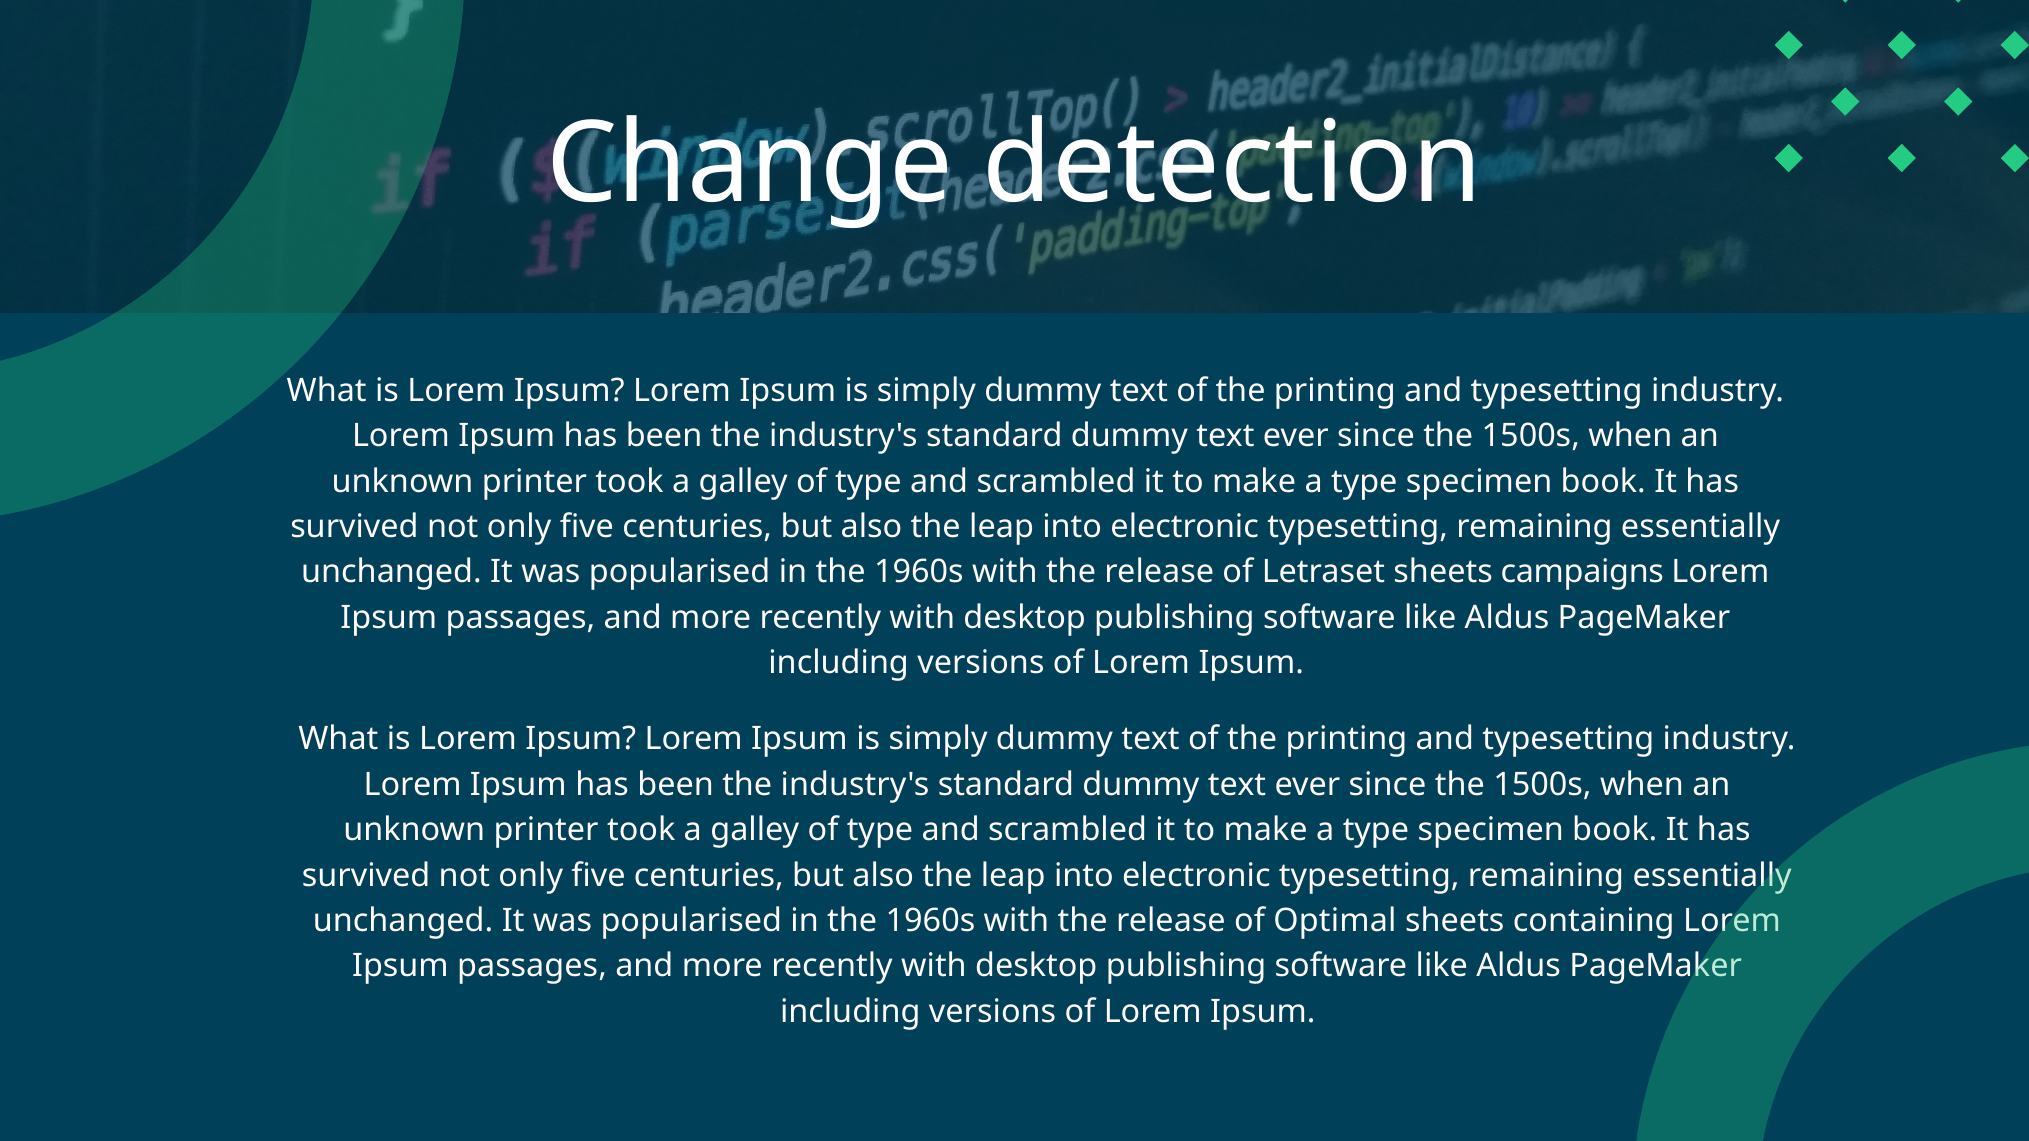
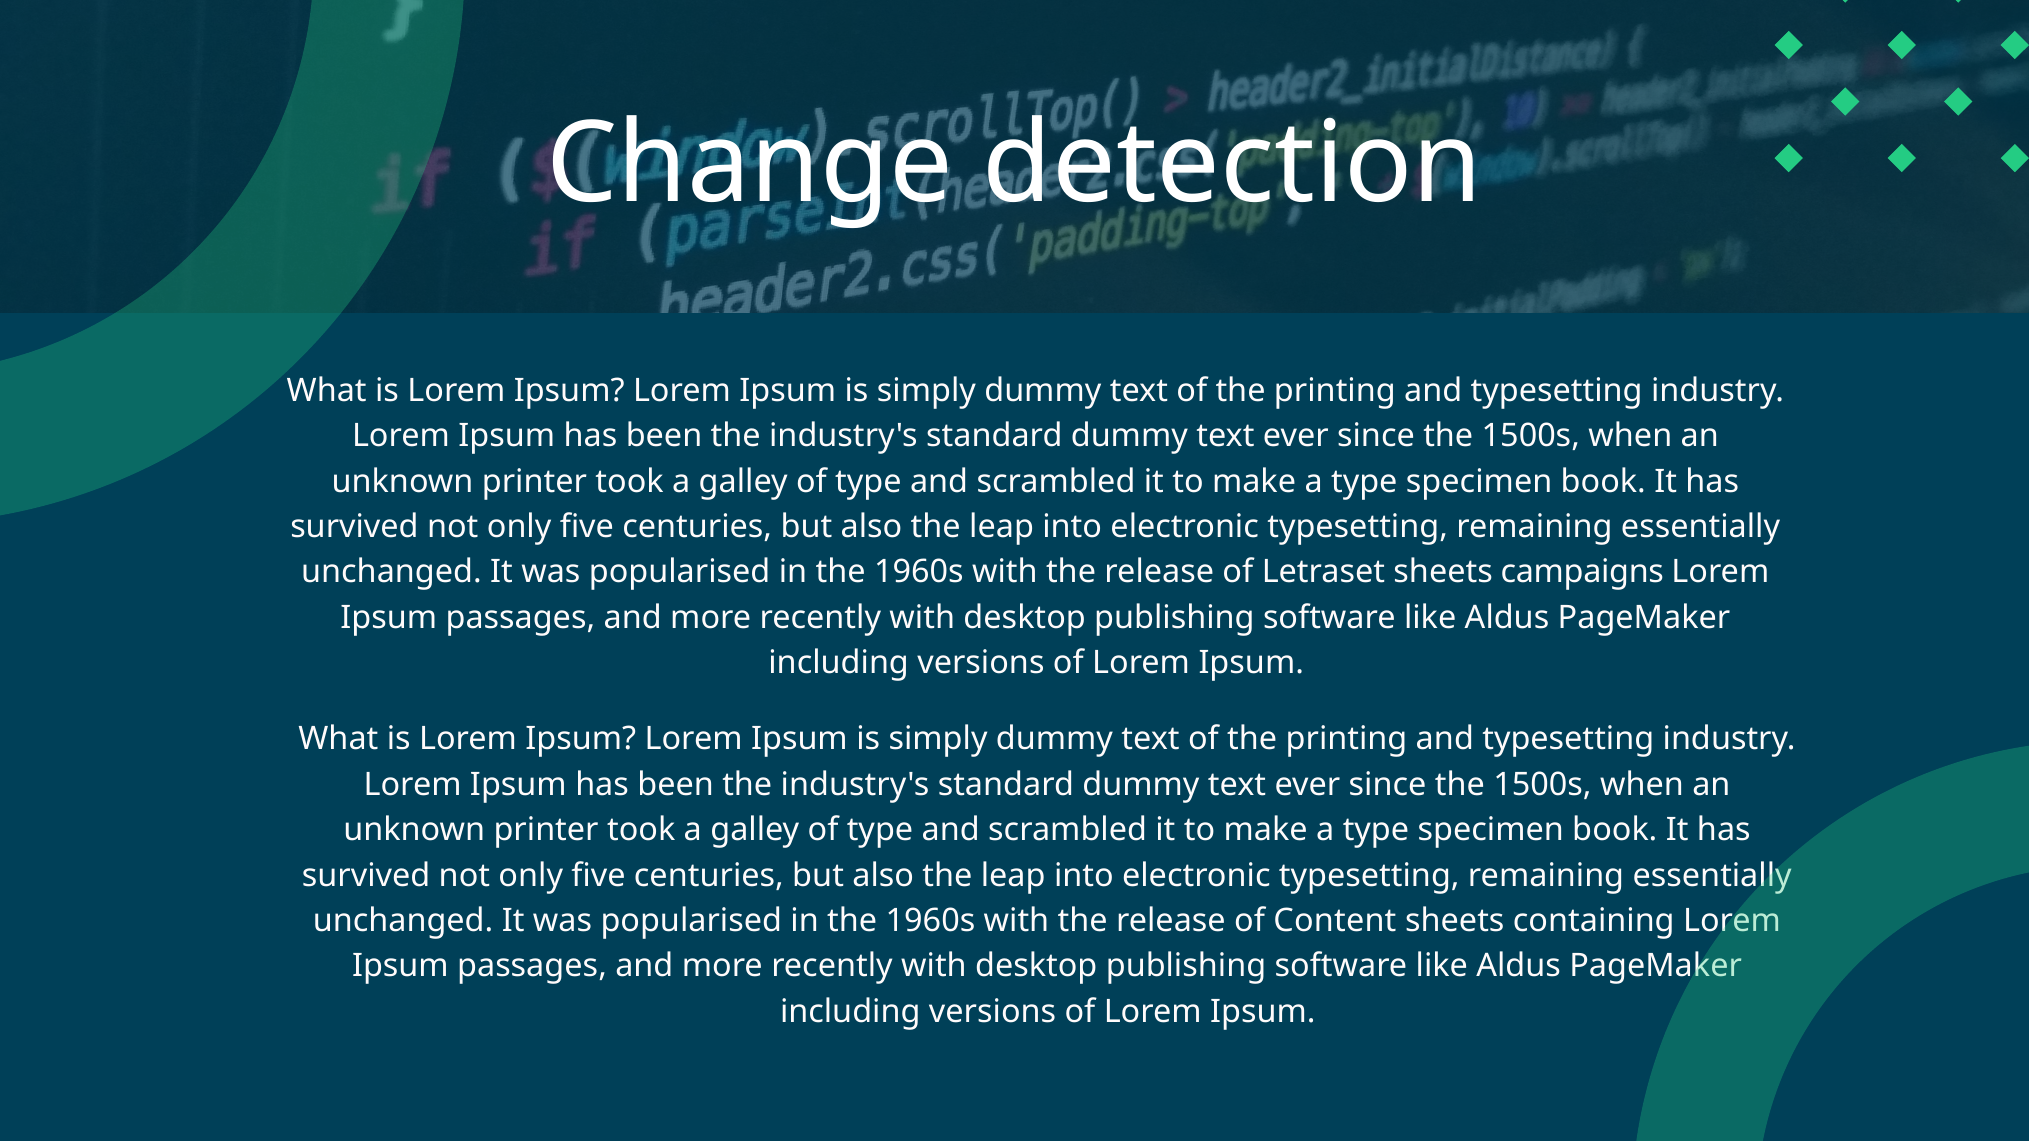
Optimal: Optimal -> Content
